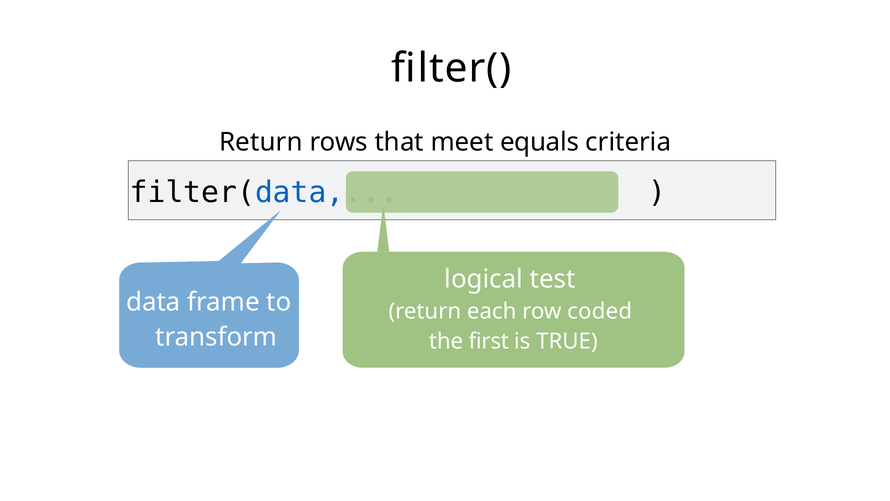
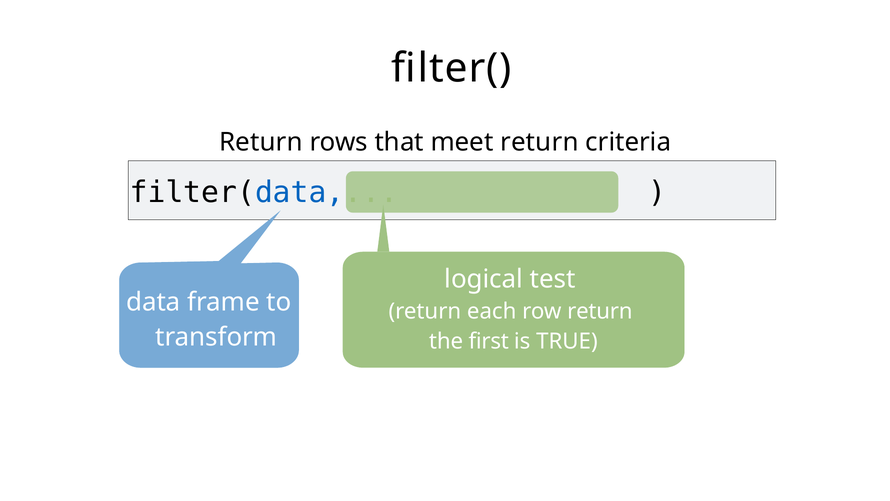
meet equals: equals -> return
row coded: coded -> return
